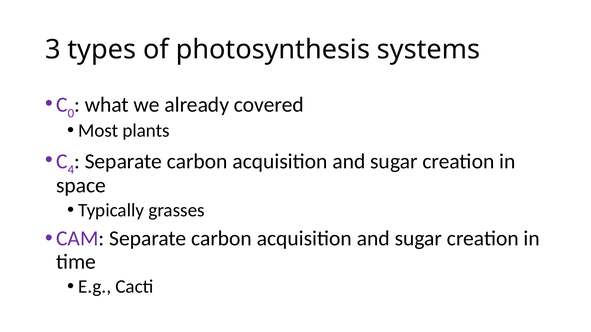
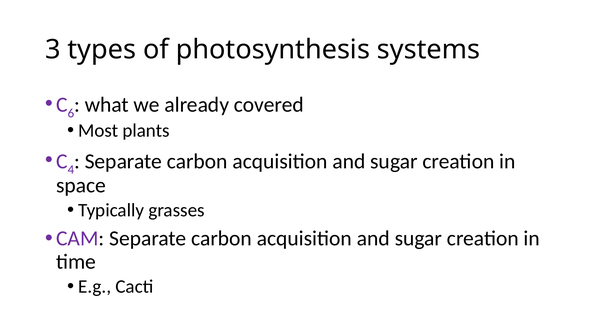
0: 0 -> 6
